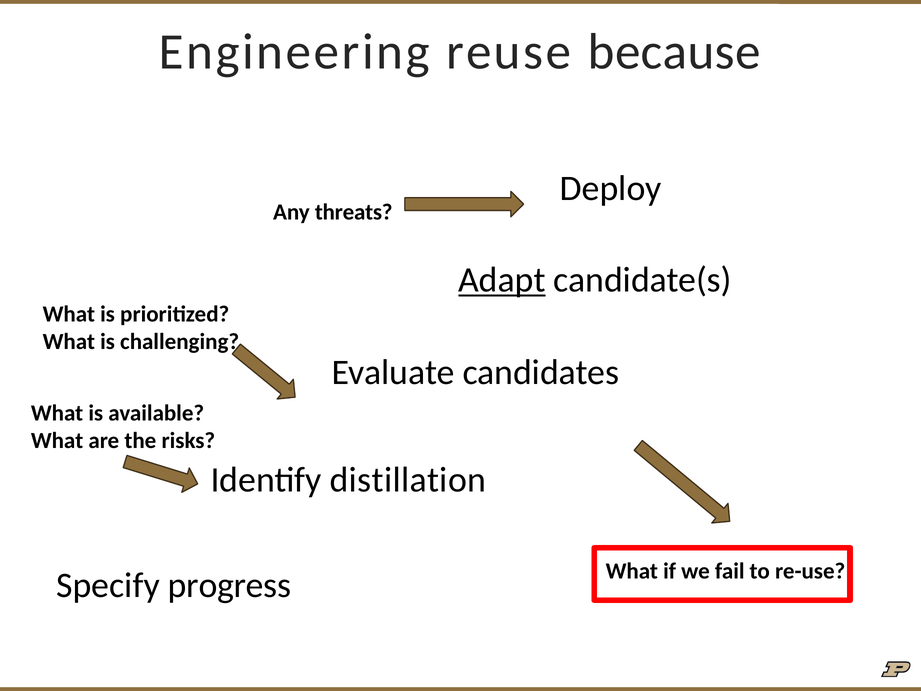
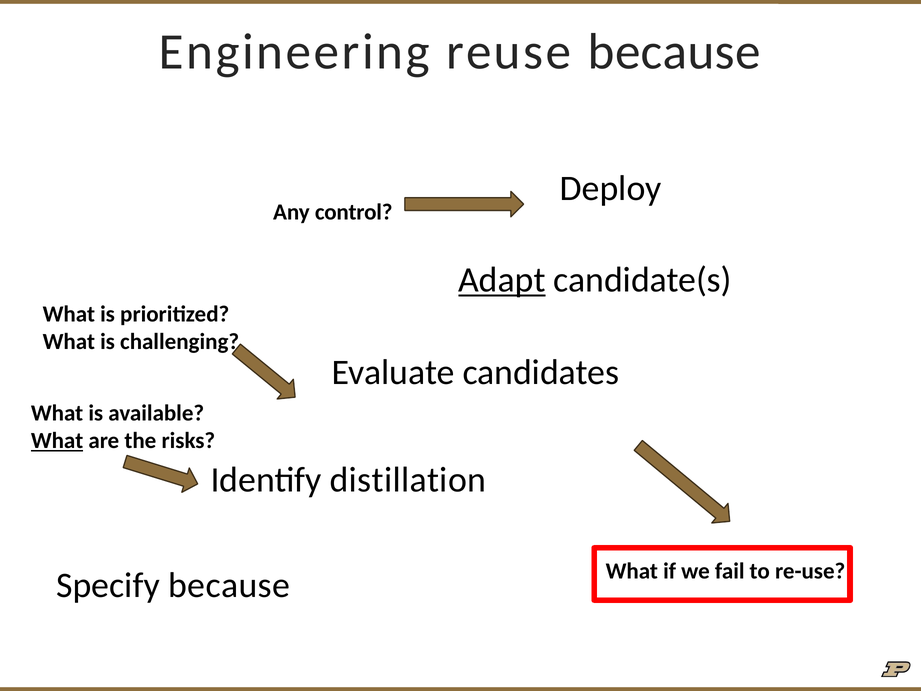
threats: threats -> control
What at (57, 441) underline: none -> present
Specify progress: progress -> because
